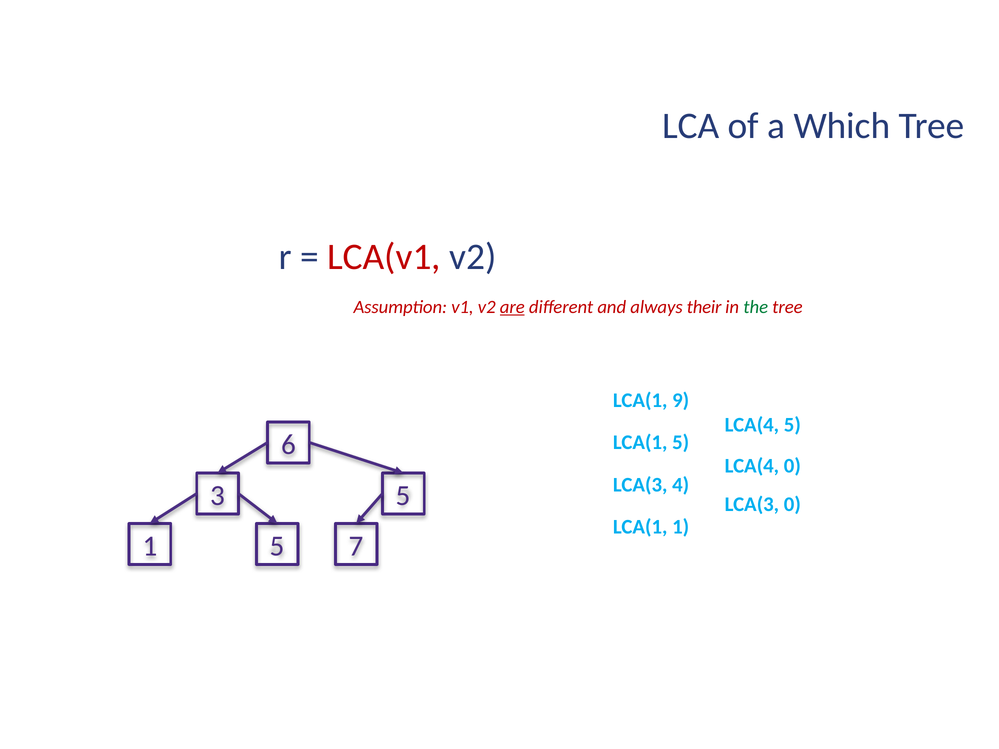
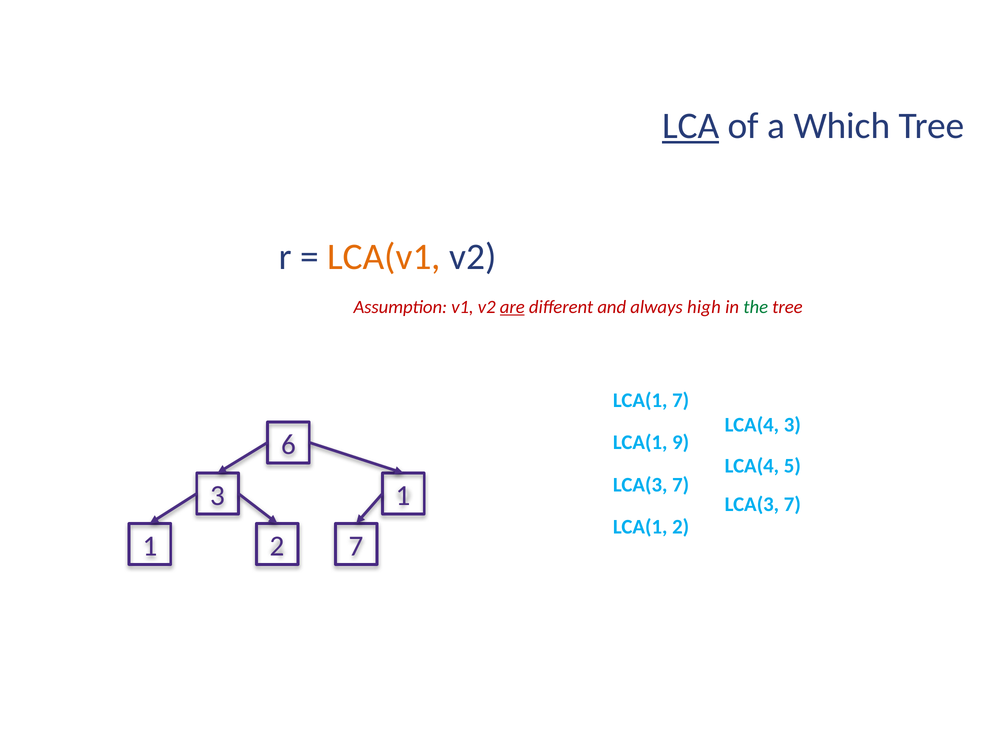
LCA underline: none -> present
LCA(v1 colour: red -> orange
their: their -> high
LCA(1 9: 9 -> 7
LCA(4 5: 5 -> 3
LCA(1 5: 5 -> 9
LCA(4 0: 0 -> 5
4 at (681, 485): 4 -> 7
3 5: 5 -> 1
0 at (792, 505): 0 -> 7
LCA(1 1: 1 -> 2
1 5: 5 -> 2
